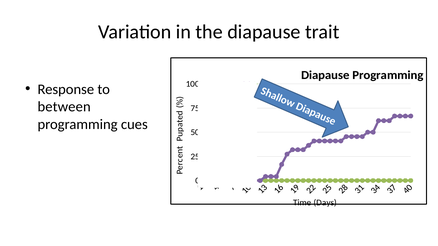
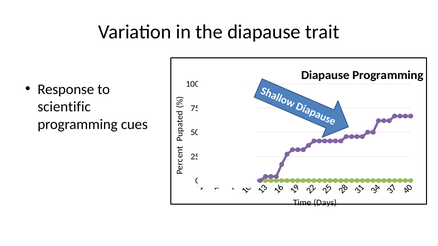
between: between -> scientific
